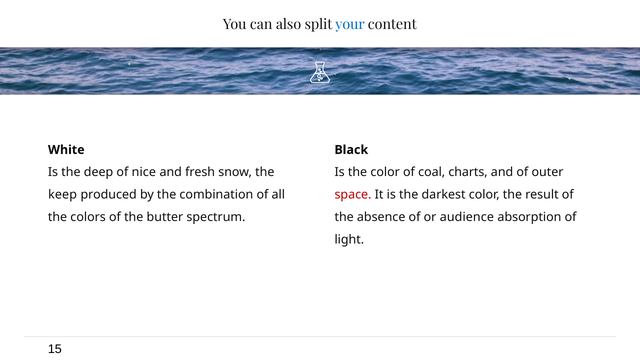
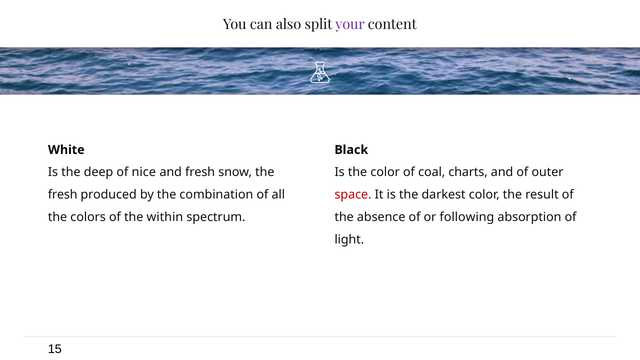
your colour: blue -> purple
keep at (63, 195): keep -> fresh
butter: butter -> within
audience: audience -> following
